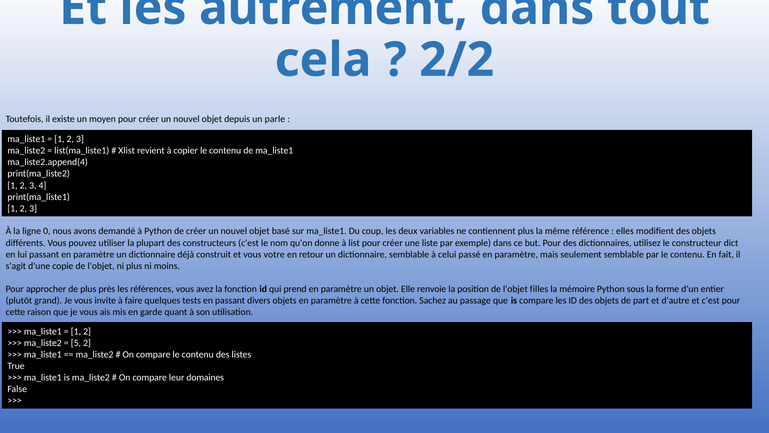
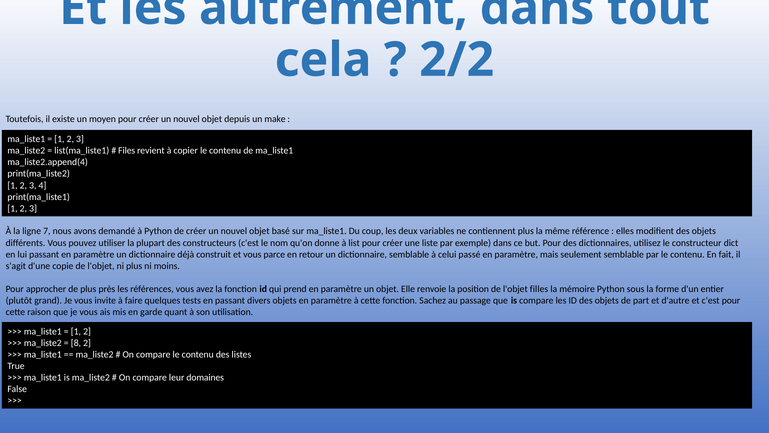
parle: parle -> make
Xlist: Xlist -> Files
0: 0 -> 7
votre: votre -> parce
5: 5 -> 8
